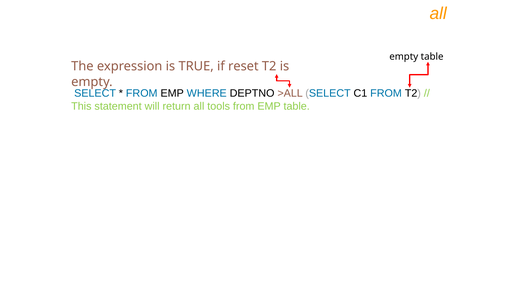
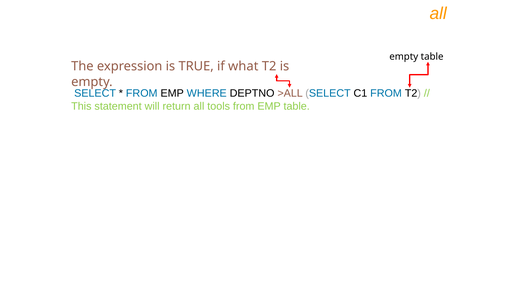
reset: reset -> what
